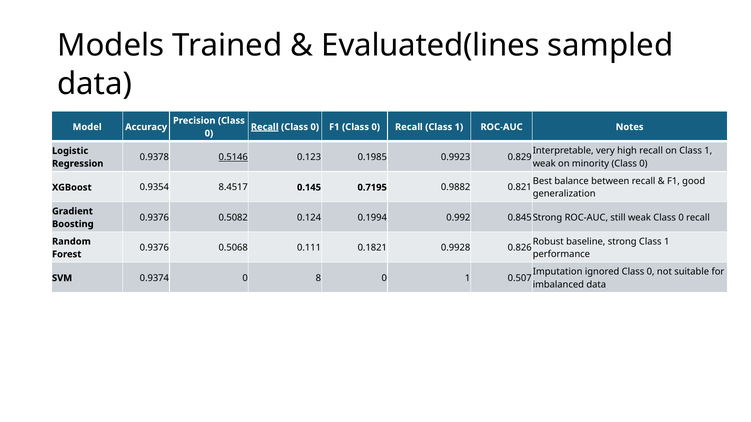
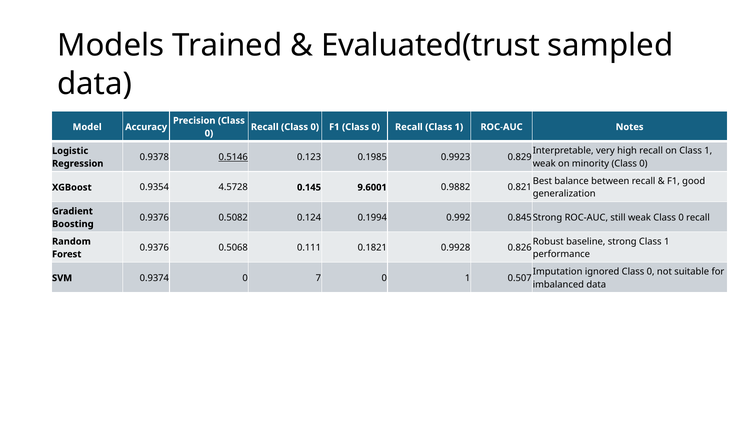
Evaluated(lines: Evaluated(lines -> Evaluated(trust
Recall at (265, 127) underline: present -> none
8.4517: 8.4517 -> 4.5728
0.7195: 0.7195 -> 9.6001
8: 8 -> 7
